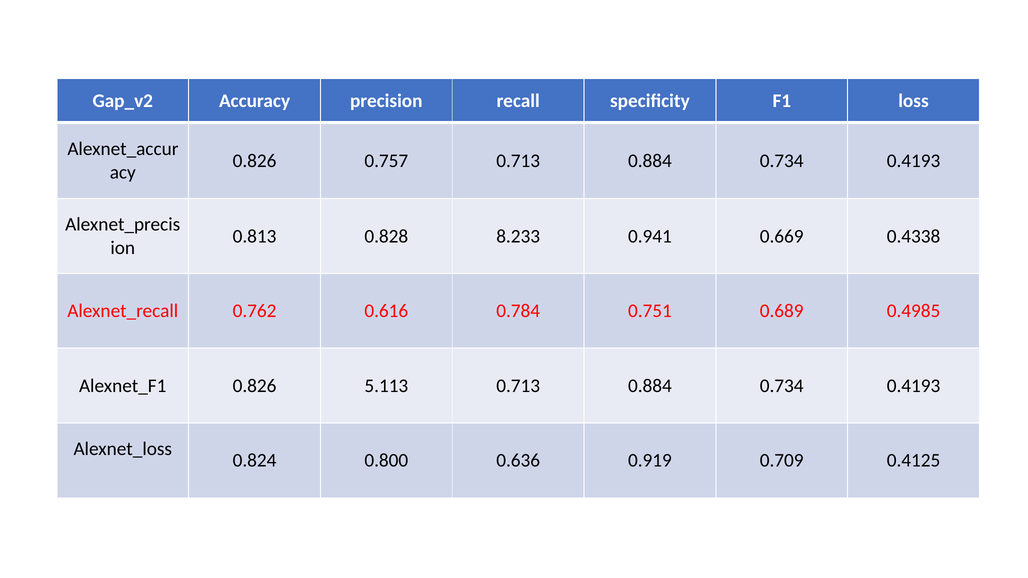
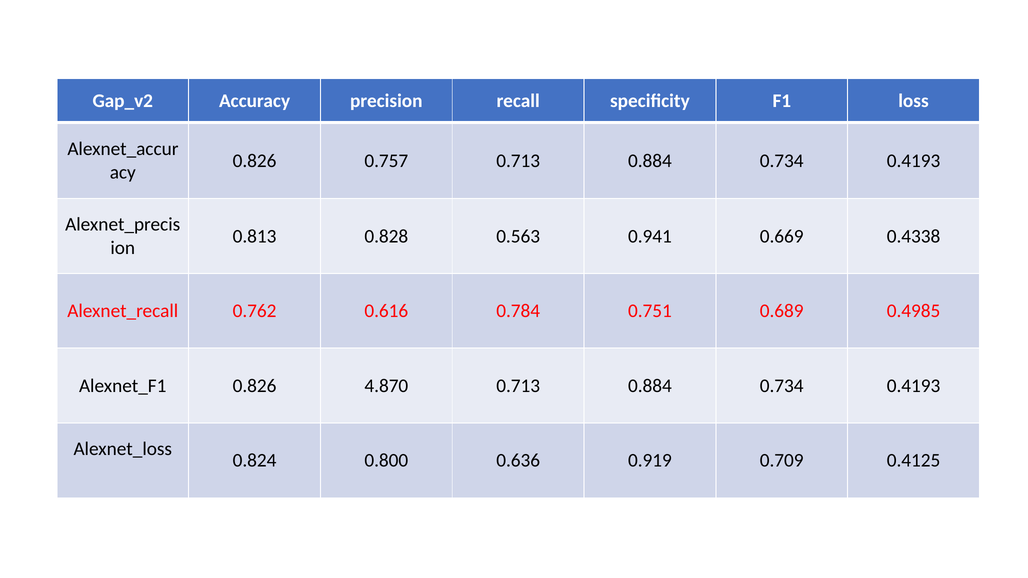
8.233: 8.233 -> 0.563
5.113: 5.113 -> 4.870
